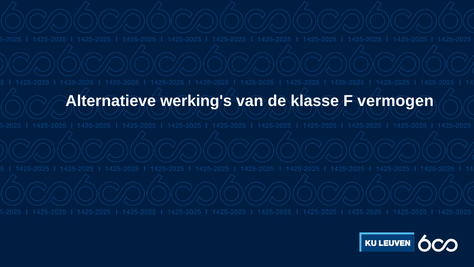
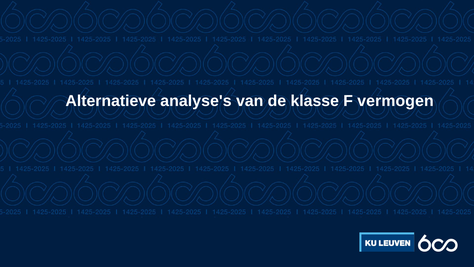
werking's: werking's -> analyse's
